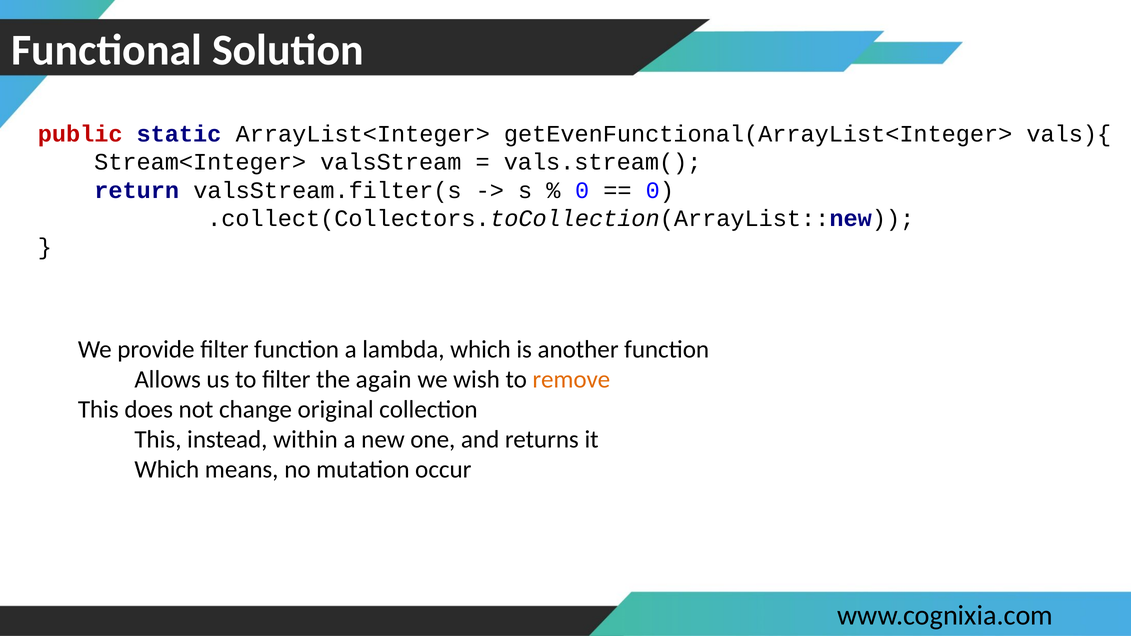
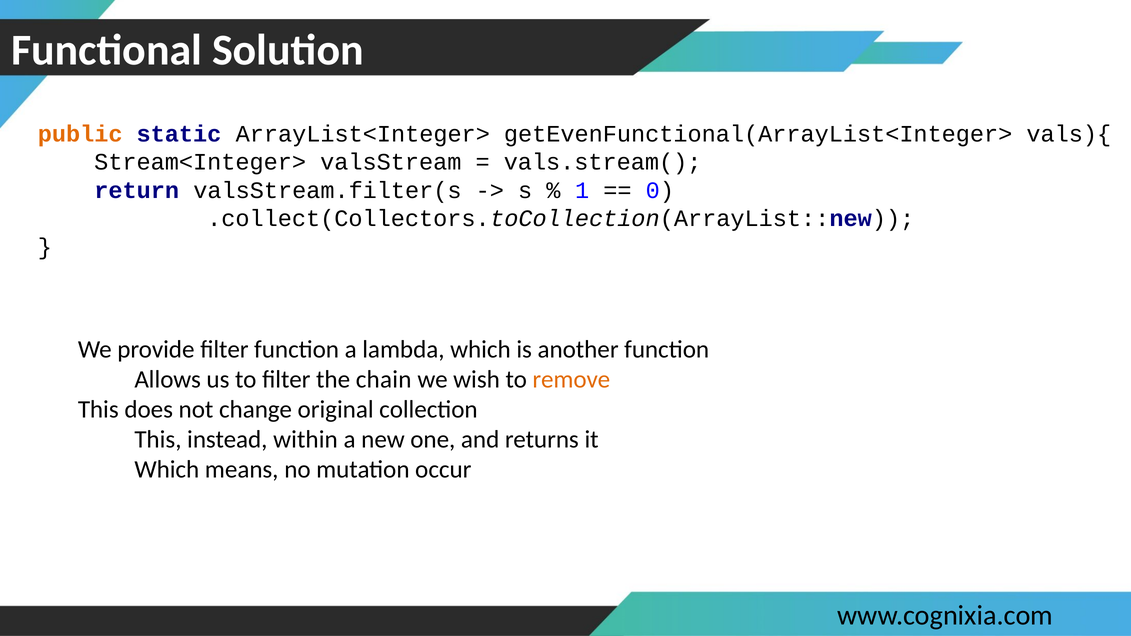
public colour: red -> orange
0 at (582, 190): 0 -> 1
again: again -> chain
